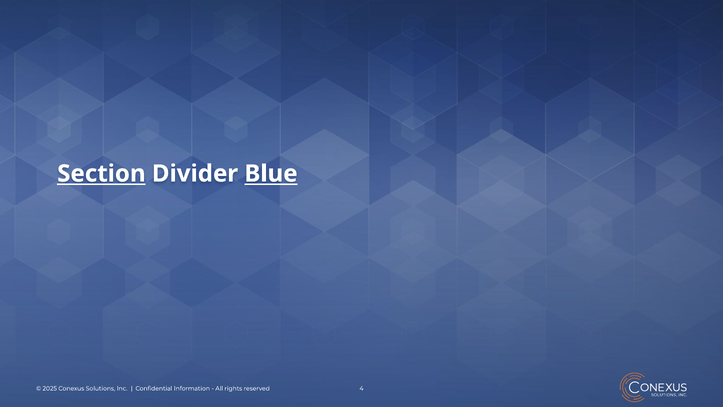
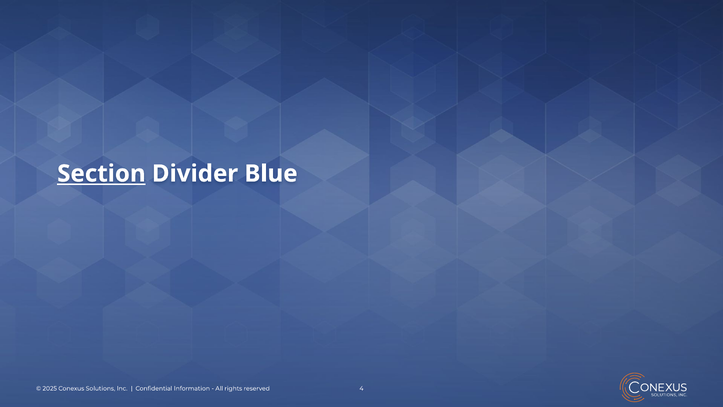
Blue underline: present -> none
